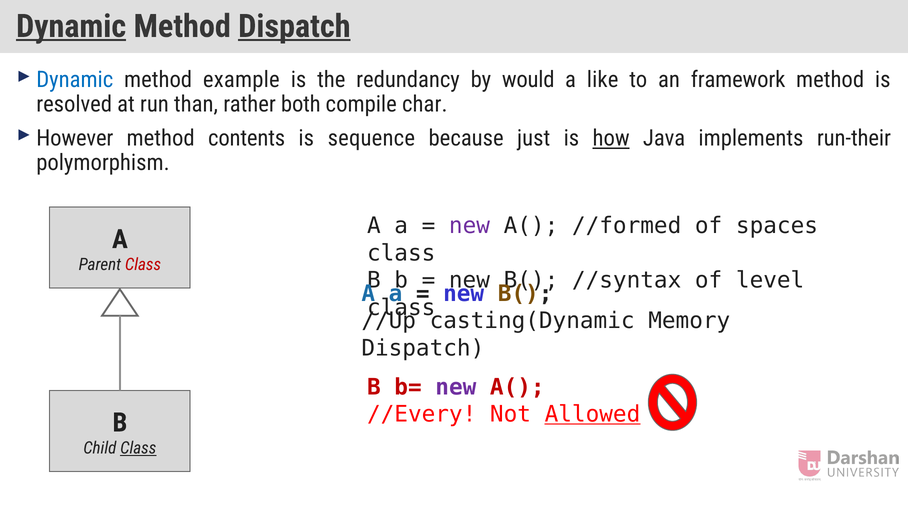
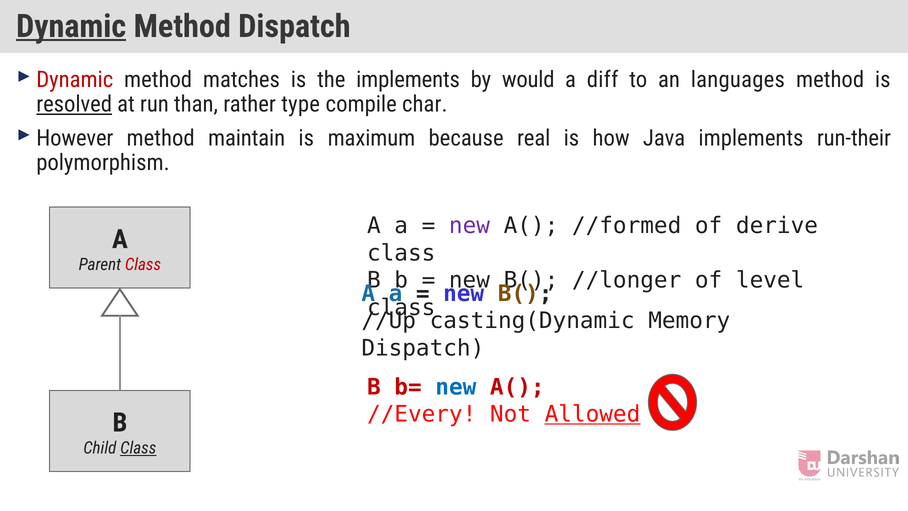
Dispatch at (294, 26) underline: present -> none
Dynamic at (75, 80) colour: blue -> red
example: example -> matches
the redundancy: redundancy -> implements
like: like -> diff
framework: framework -> languages
resolved underline: none -> present
both: both -> type
contents: contents -> maintain
sequence: sequence -> maximum
just: just -> real
how underline: present -> none
spaces: spaces -> derive
//syntax: //syntax -> //longer
new at (456, 387) colour: purple -> blue
